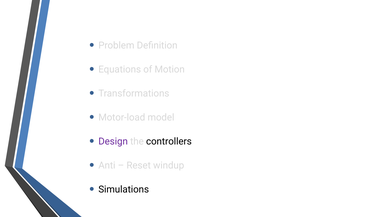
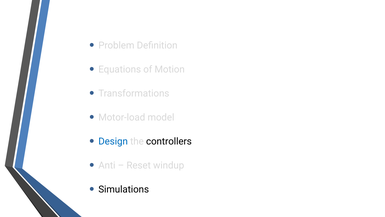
Design colour: purple -> blue
